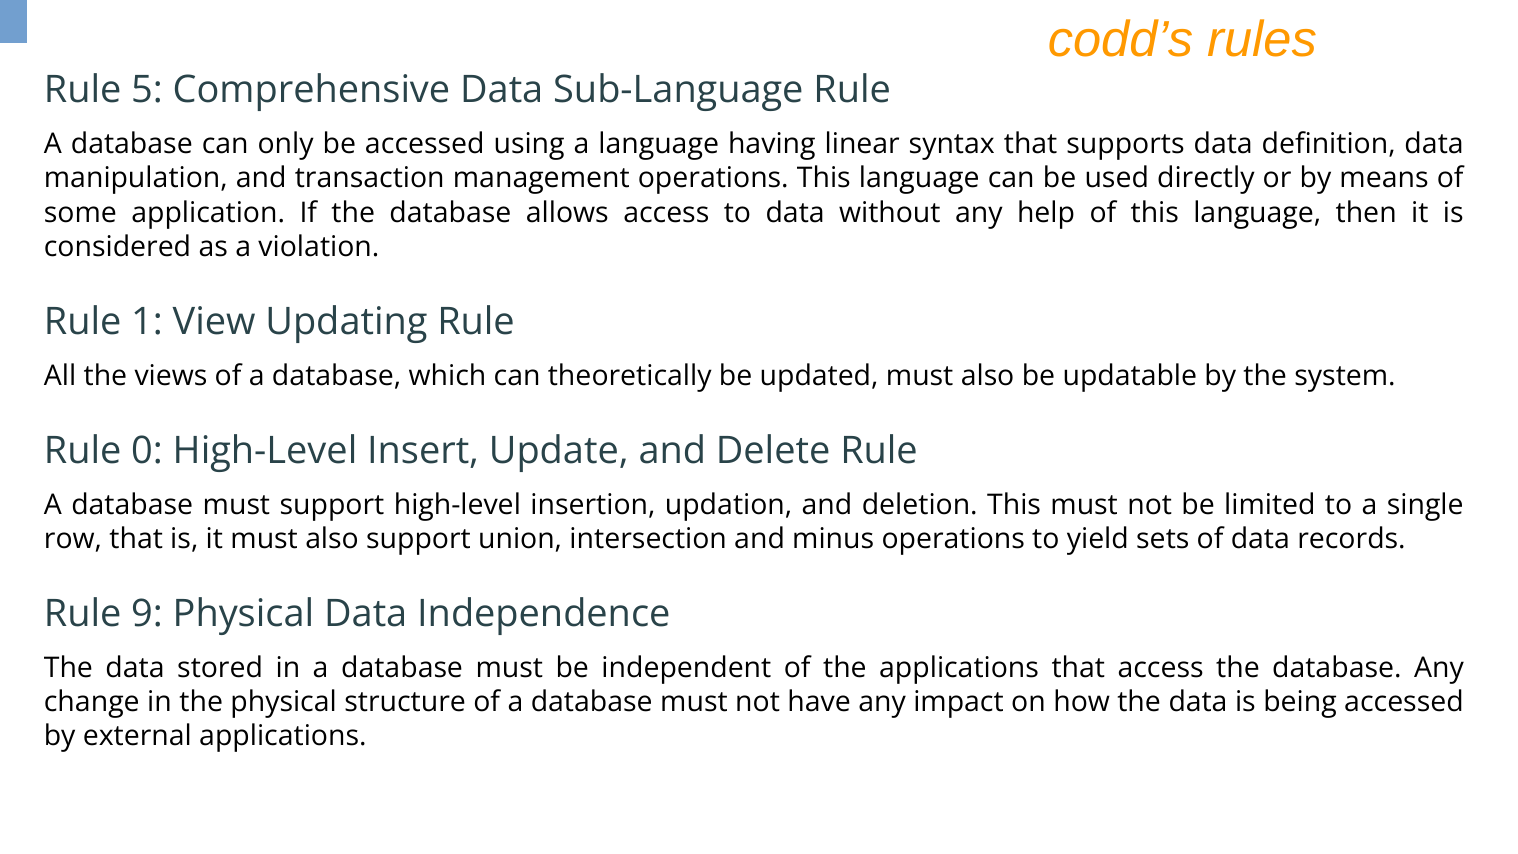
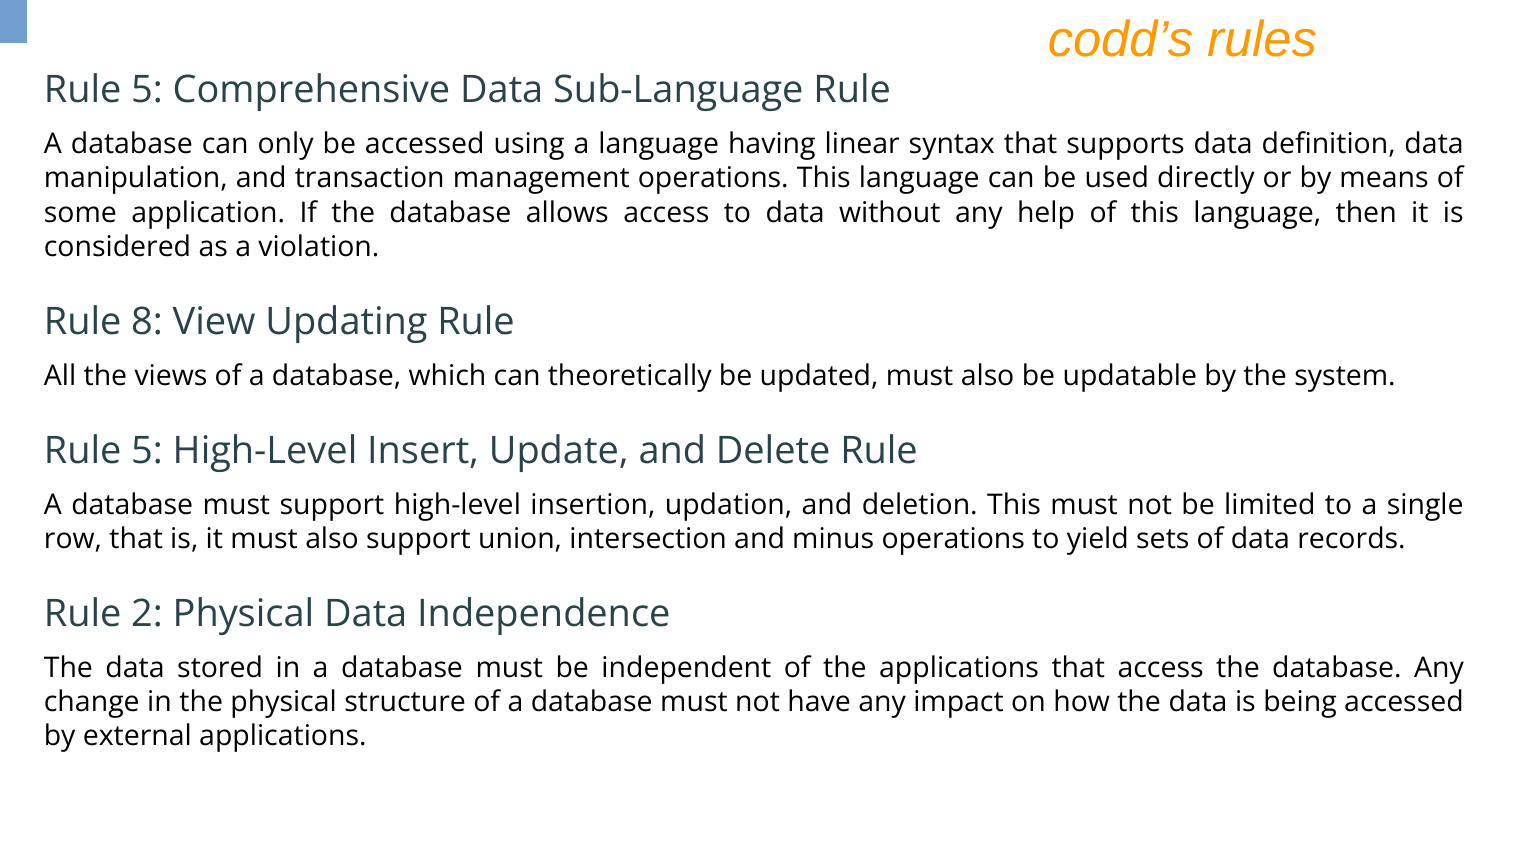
1: 1 -> 8
0 at (147, 450): 0 -> 5
9: 9 -> 2
